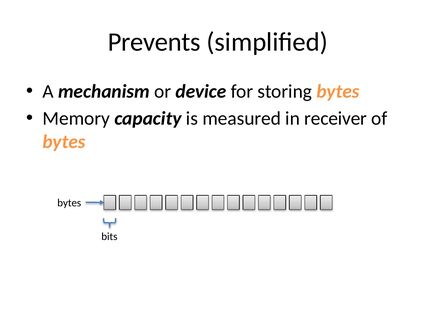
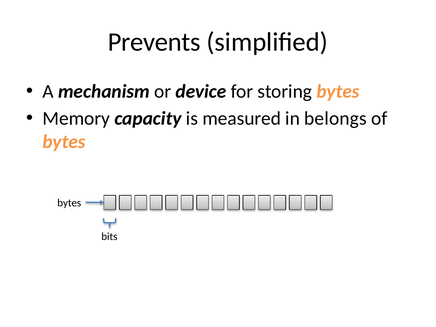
receiver: receiver -> belongs
